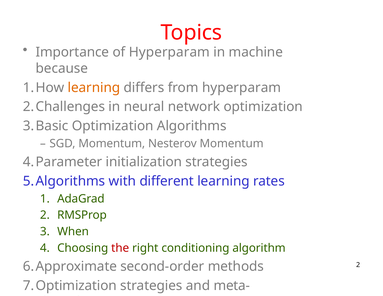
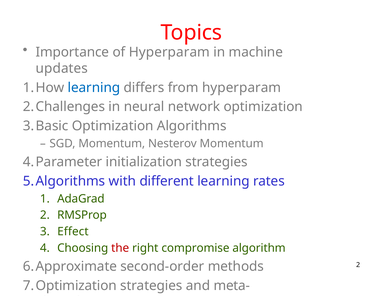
because: because -> updates
learning at (94, 88) colour: orange -> blue
When: When -> Effect
conditioning: conditioning -> compromise
